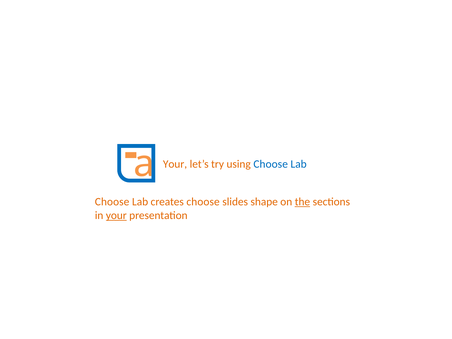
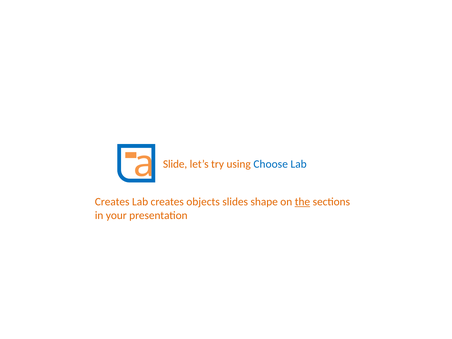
a Your: Your -> Slide
Choose at (112, 202): Choose -> Creates
creates choose: choose -> objects
your at (116, 215) underline: present -> none
